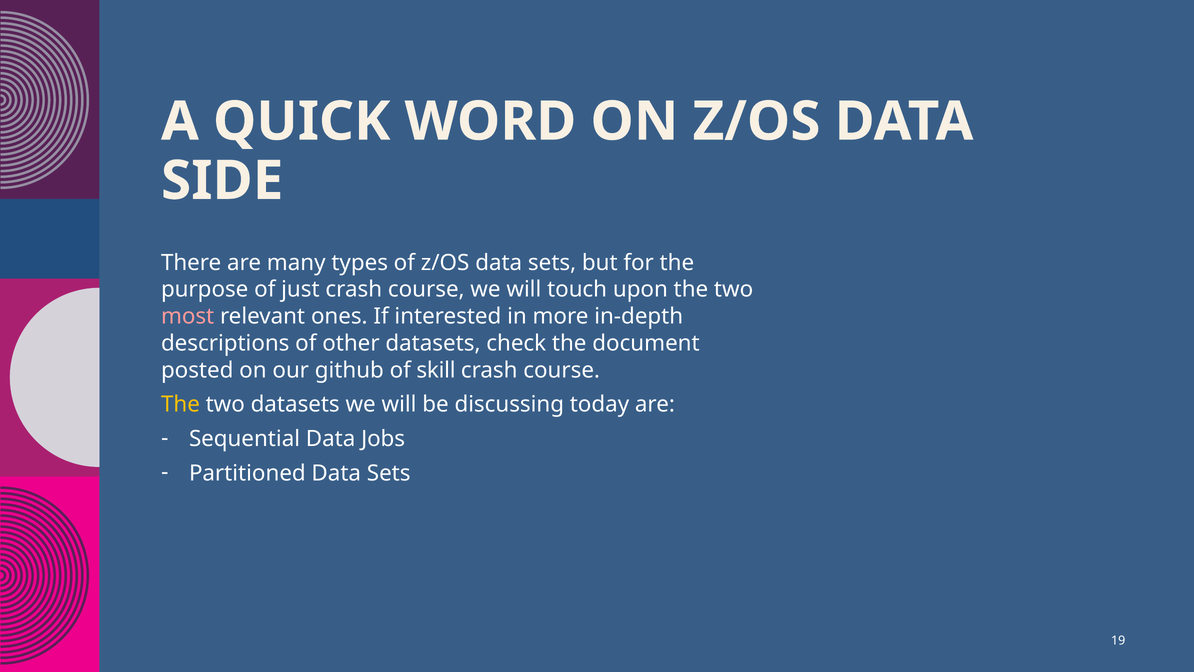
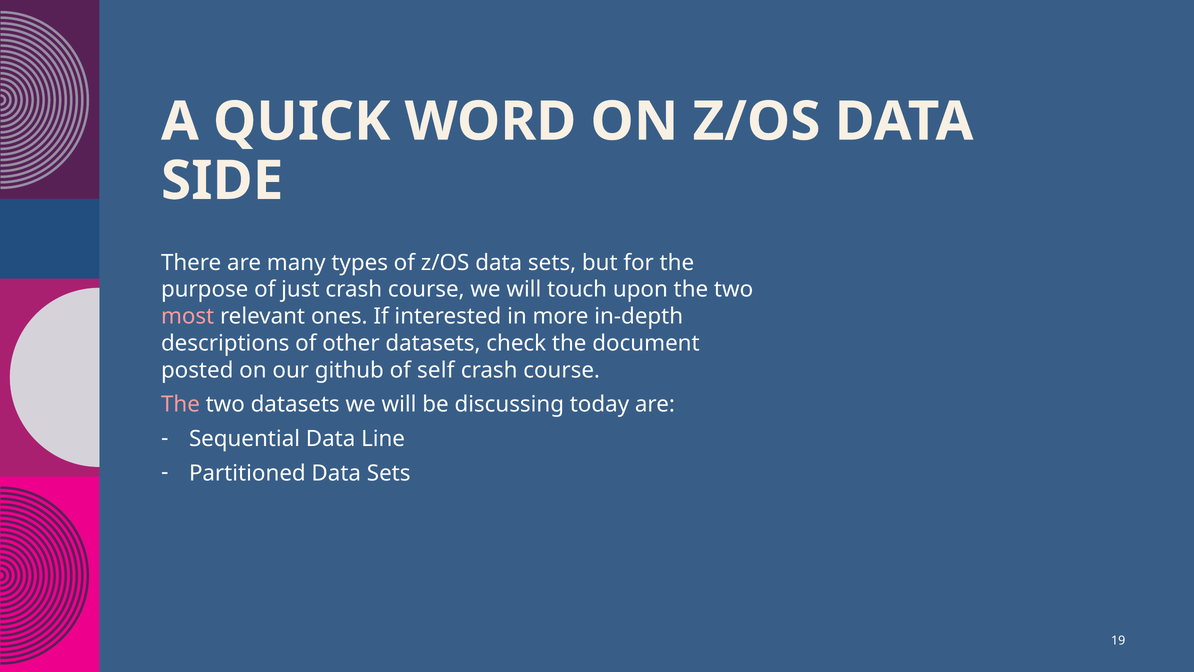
skill: skill -> self
The at (180, 404) colour: yellow -> pink
Jobs: Jobs -> Line
